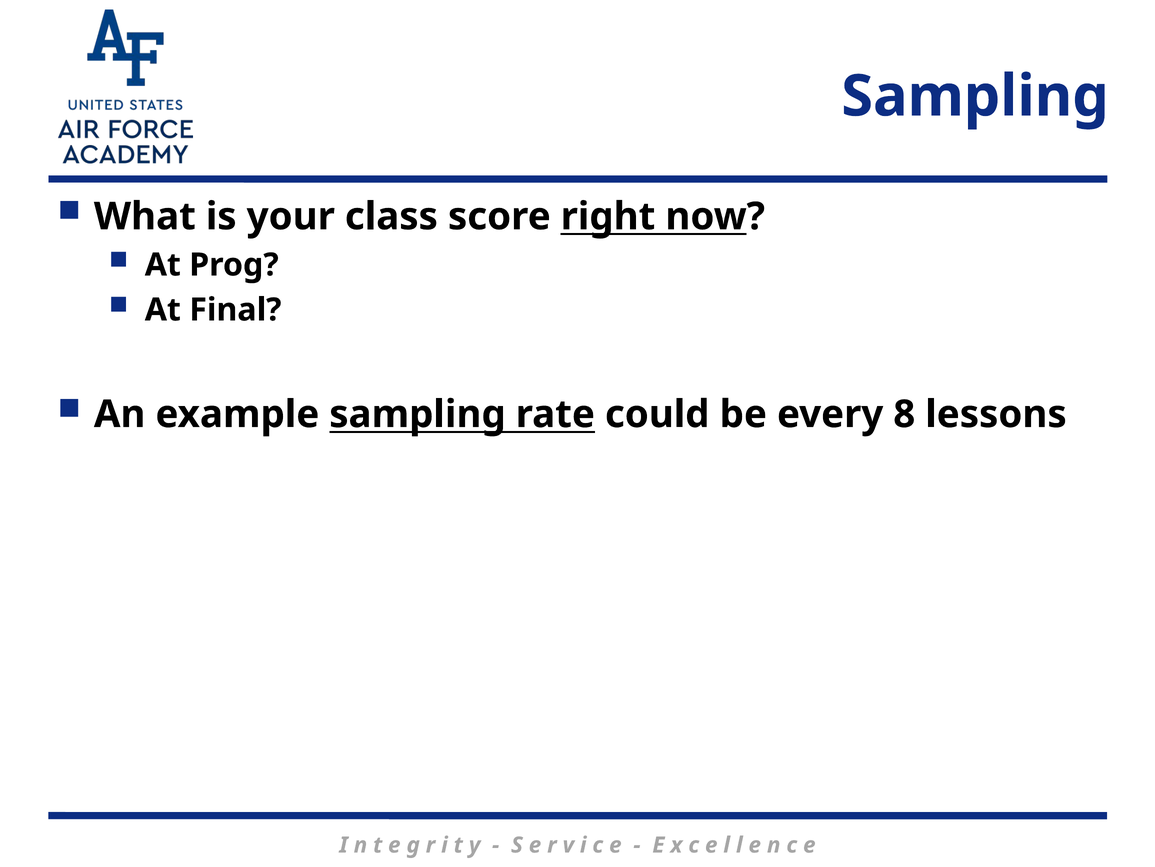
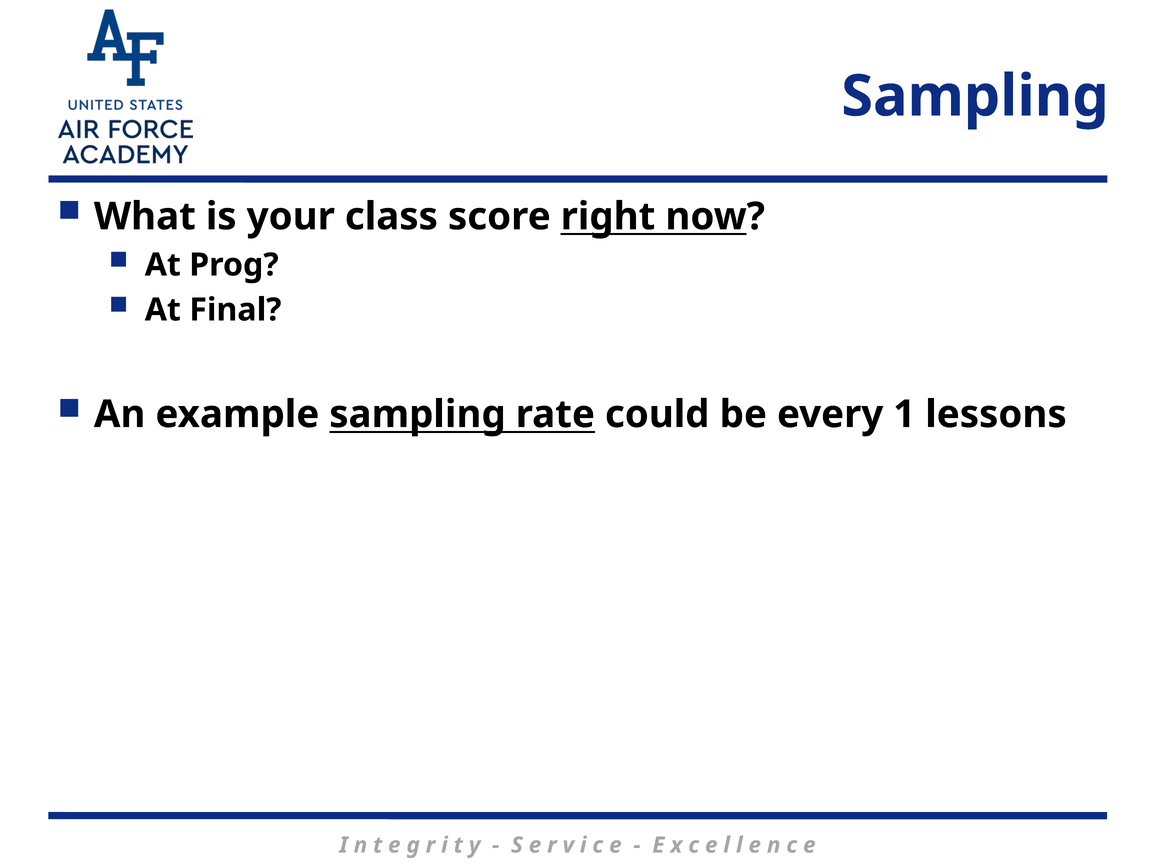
8: 8 -> 1
